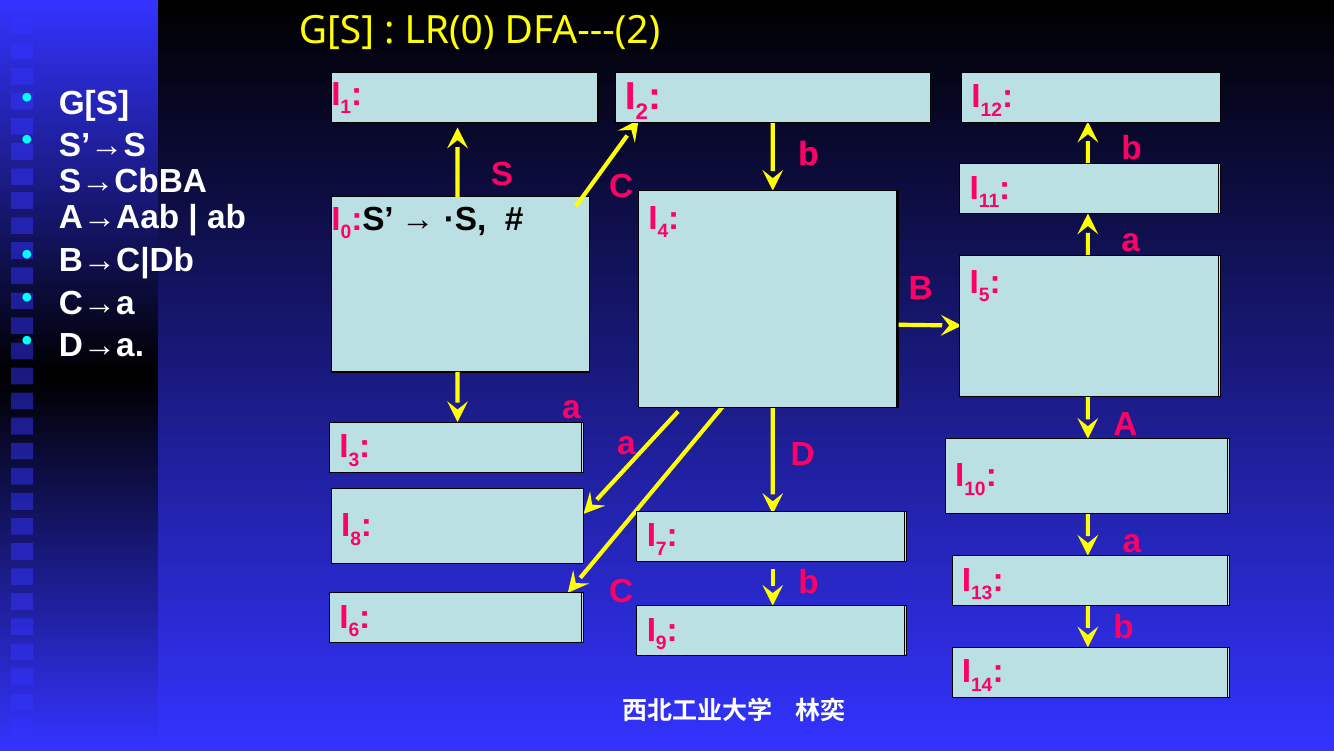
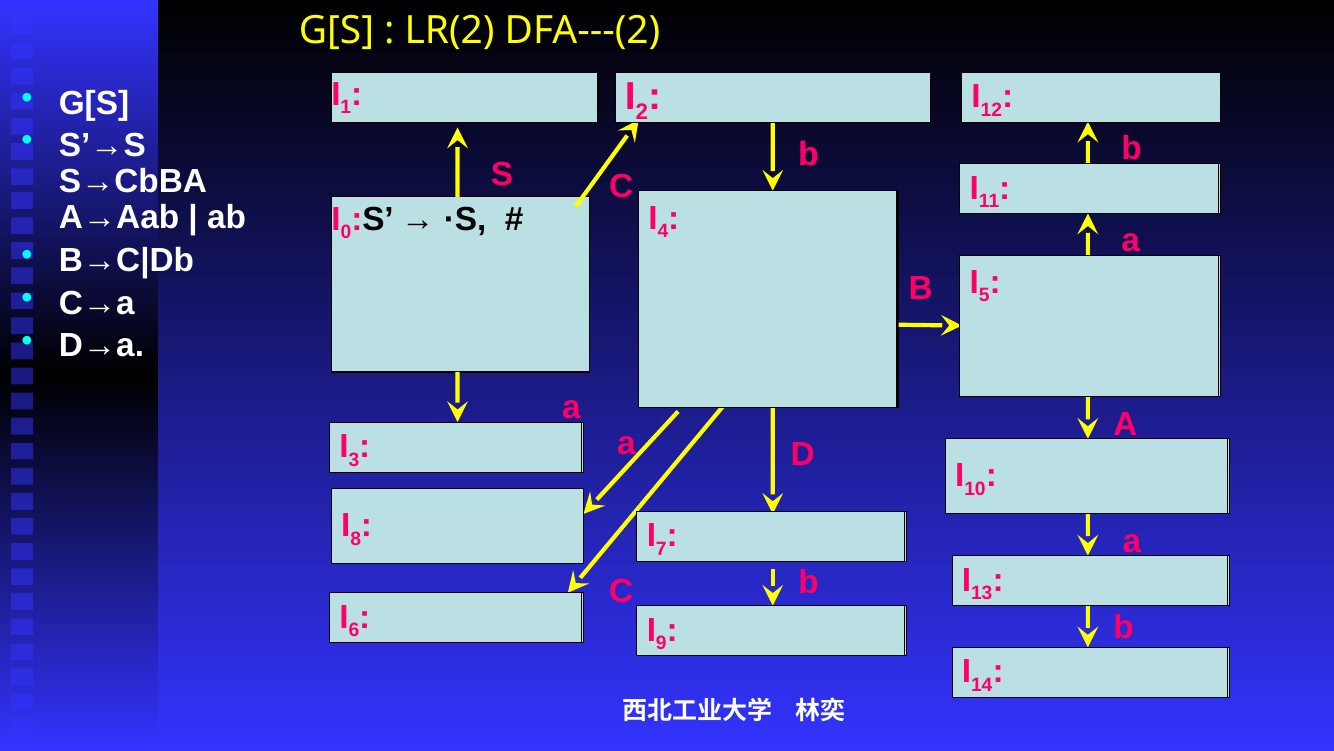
LR(0: LR(0 -> LR(2
